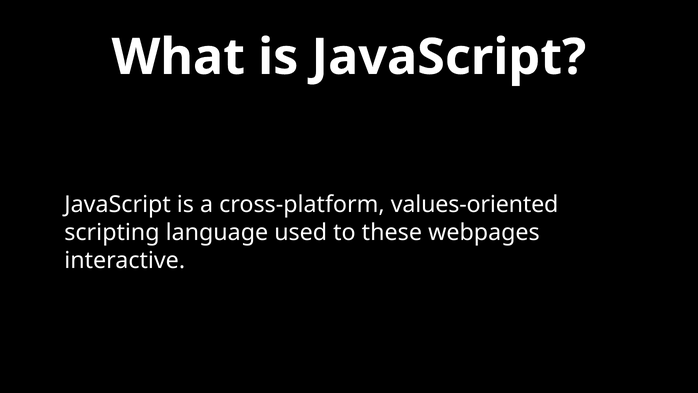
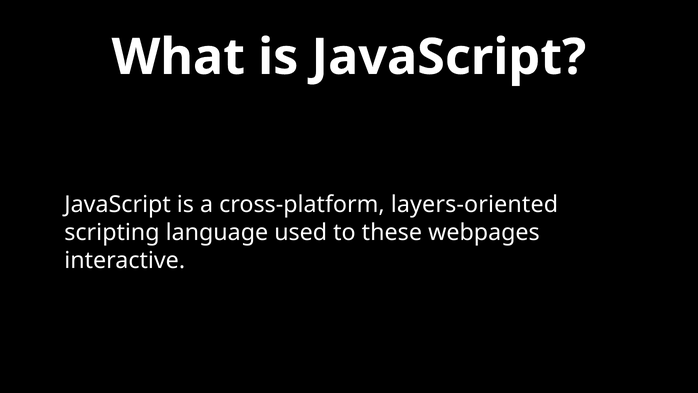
values-oriented: values-oriented -> layers-oriented
